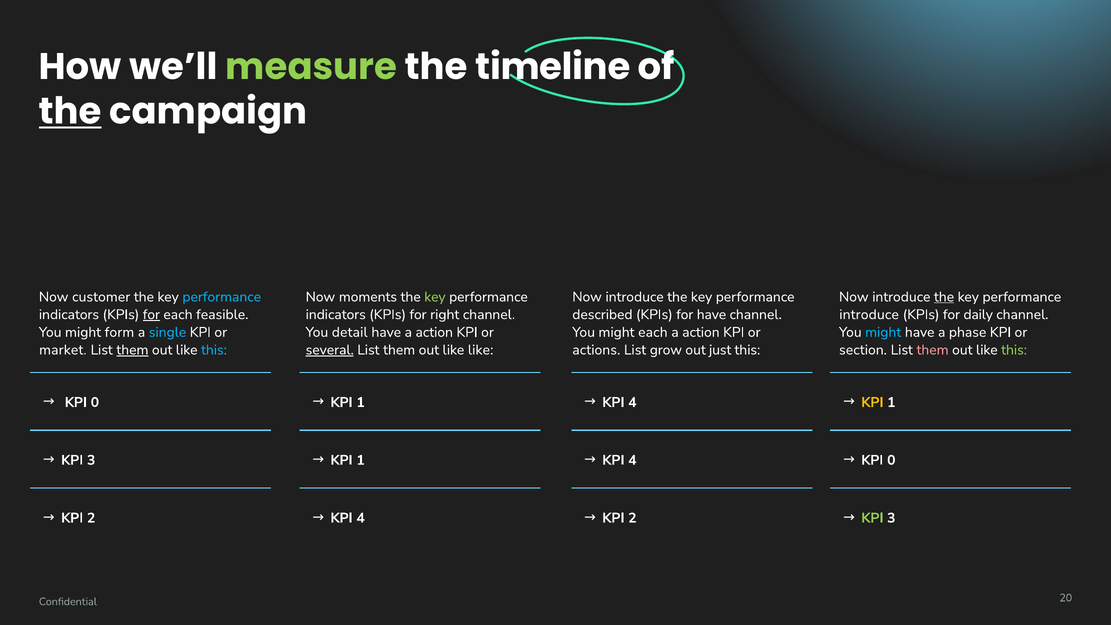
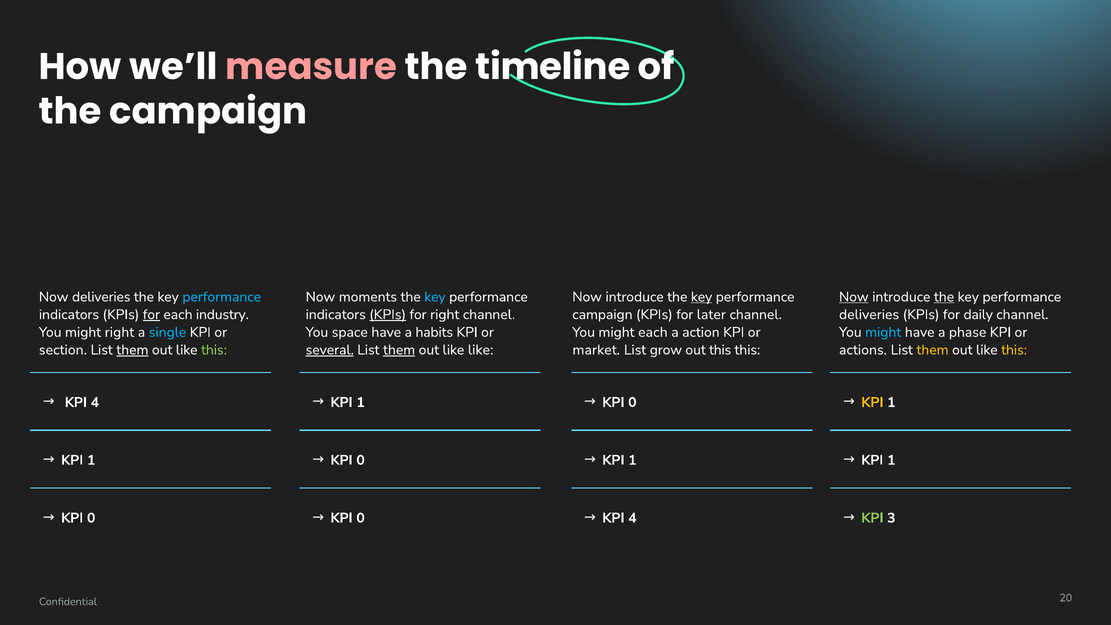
measure colour: light green -> pink
the at (70, 112) underline: present -> none
Now customer: customer -> deliveries
key at (435, 297) colour: light green -> light blue
key at (702, 297) underline: none -> present
Now at (854, 297) underline: none -> present
feasible: feasible -> industry
KPIs at (388, 314) underline: none -> present
described at (602, 314): described -> campaign
for have: have -> later
introduce at (869, 314): introduce -> deliveries
might form: form -> right
detail: detail -> space
have a action: action -> habits
market: market -> section
this at (214, 350) colour: light blue -> light green
them at (399, 350) underline: none -> present
actions: actions -> market
out just: just -> this
section: section -> actions
them at (933, 350) colour: pink -> yellow
this at (1014, 350) colour: light green -> yellow
0 at (95, 402): 0 -> 4
4 at (632, 402): 4 -> 0
3 at (91, 460): 3 -> 1
1 at (361, 460): 1 -> 0
4 at (632, 460): 4 -> 1
0 at (891, 460): 0 -> 1
2 at (91, 518): 2 -> 0
4 at (361, 518): 4 -> 0
2 at (632, 518): 2 -> 4
